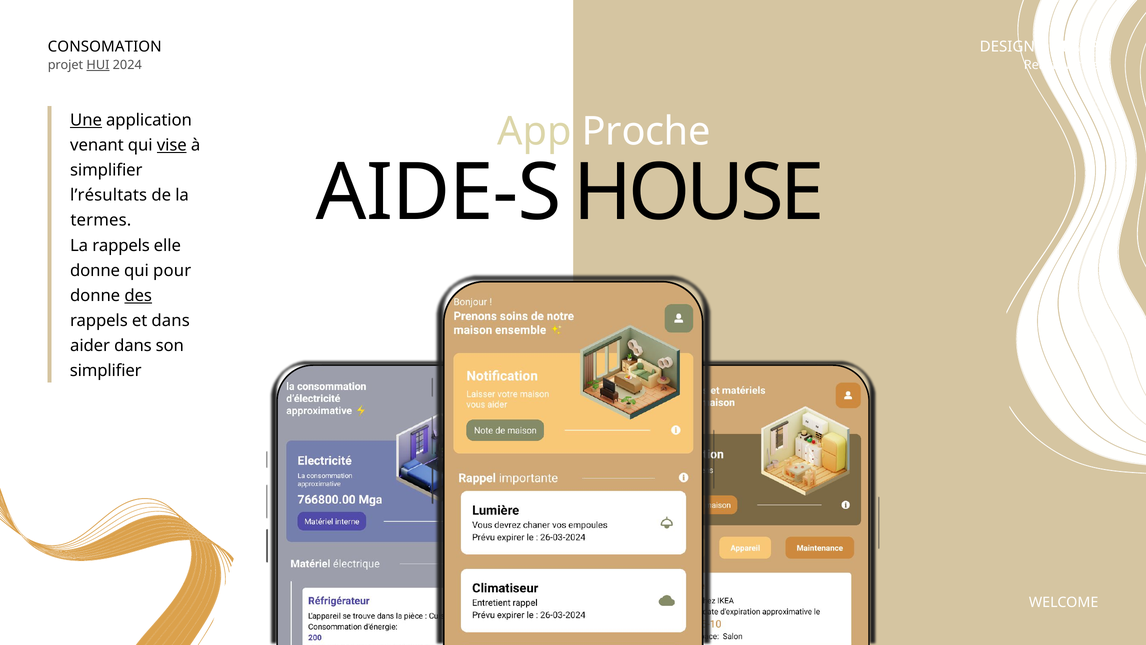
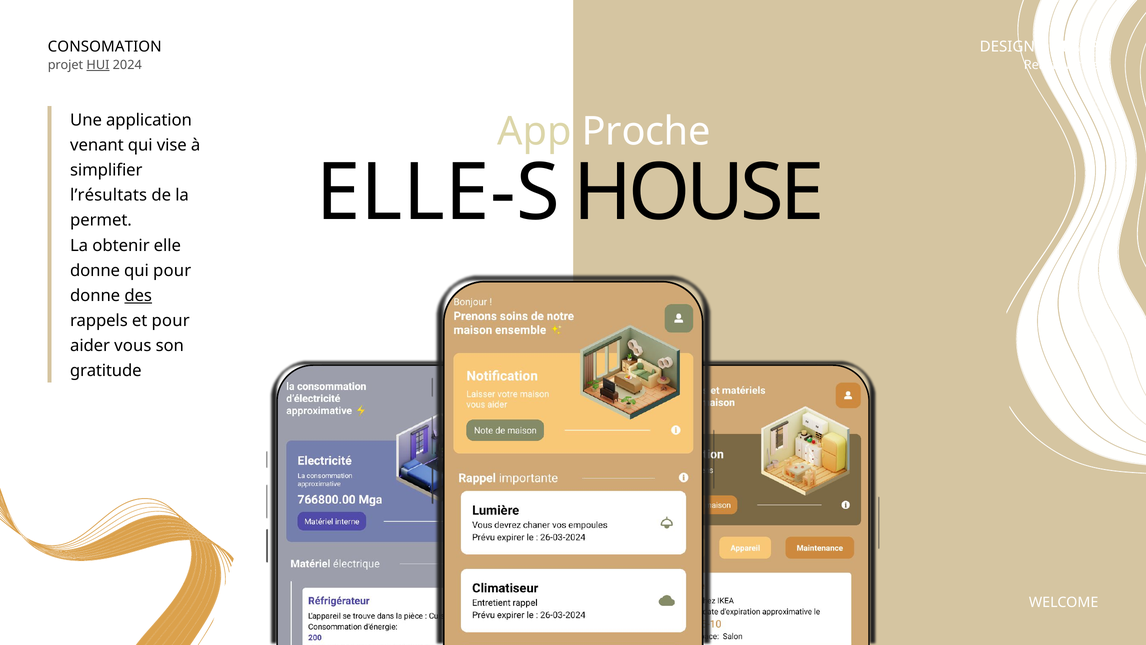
Une underline: present -> none
vise underline: present -> none
AIDE-S: AIDE-S -> ELLE-S
termes: termes -> permet
La rappels: rappels -> obtenir
et dans: dans -> pour
aider dans: dans -> vous
simplifier at (106, 371): simplifier -> gratitude
